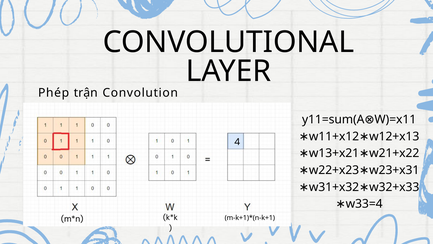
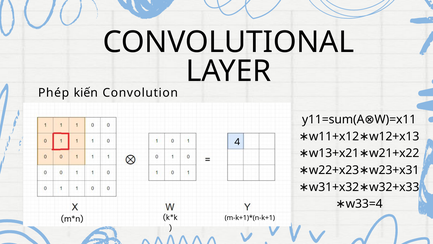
trận: trận -> kiến
